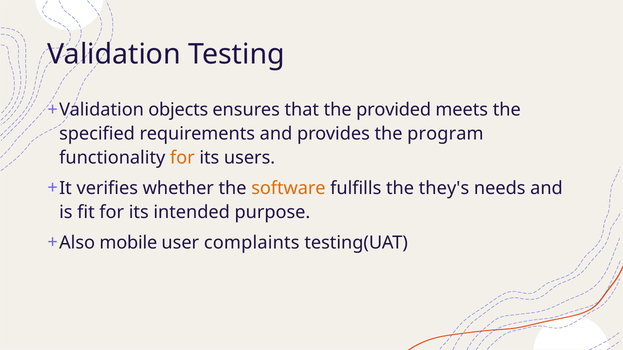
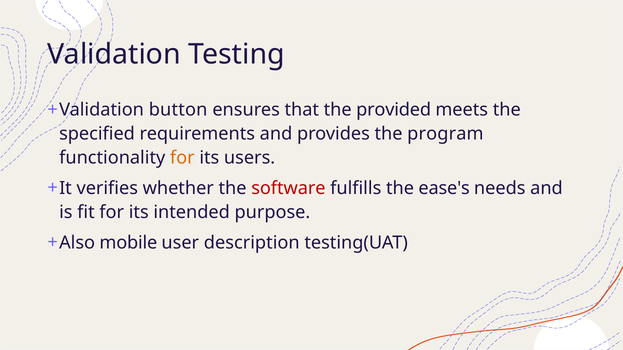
objects: objects -> button
software colour: orange -> red
they's: they's -> ease's
complaints: complaints -> description
